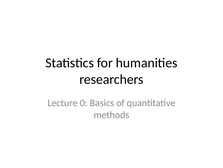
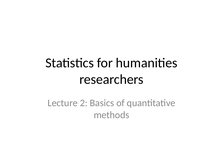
0: 0 -> 2
